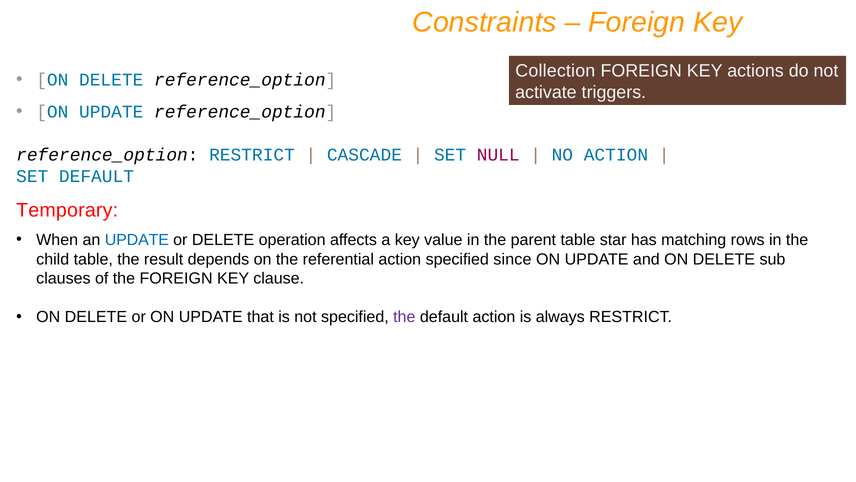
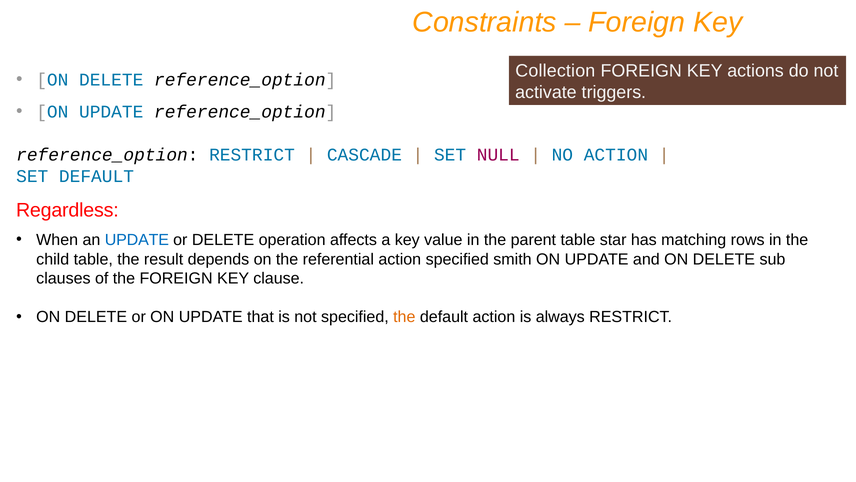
Temporary: Temporary -> Regardless
since: since -> smith
the at (404, 317) colour: purple -> orange
